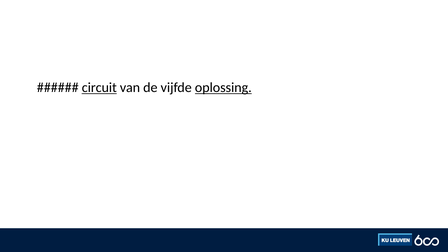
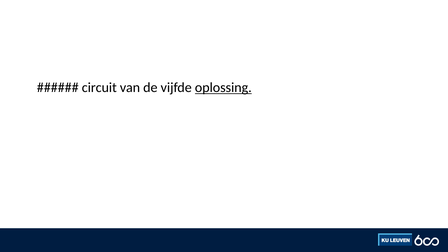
circuit underline: present -> none
